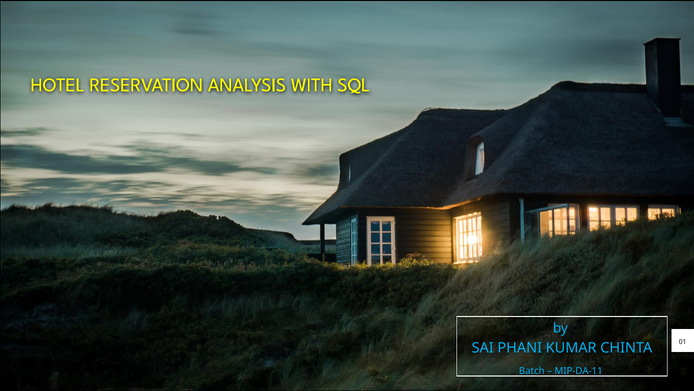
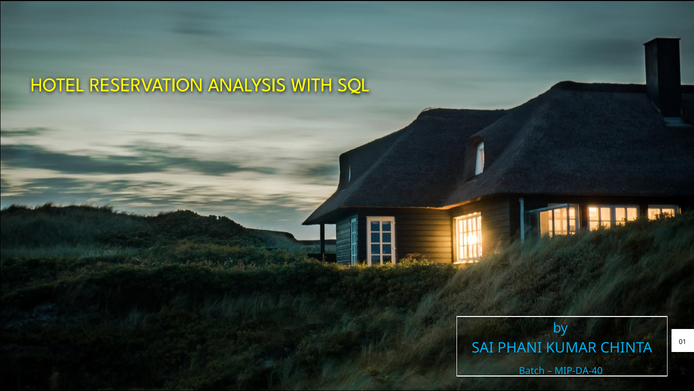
MIP-DA-11: MIP-DA-11 -> MIP-DA-40
